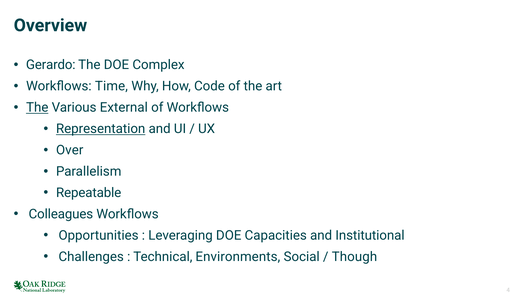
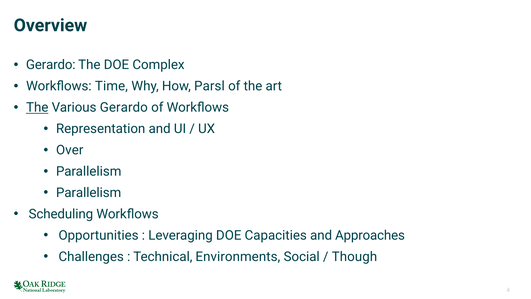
Code: Code -> Parsl
Various External: External -> Gerardo
Representation underline: present -> none
Repeatable at (89, 193): Repeatable -> Parallelism
Colleagues: Colleagues -> Scheduling
Institutional: Institutional -> Approaches
